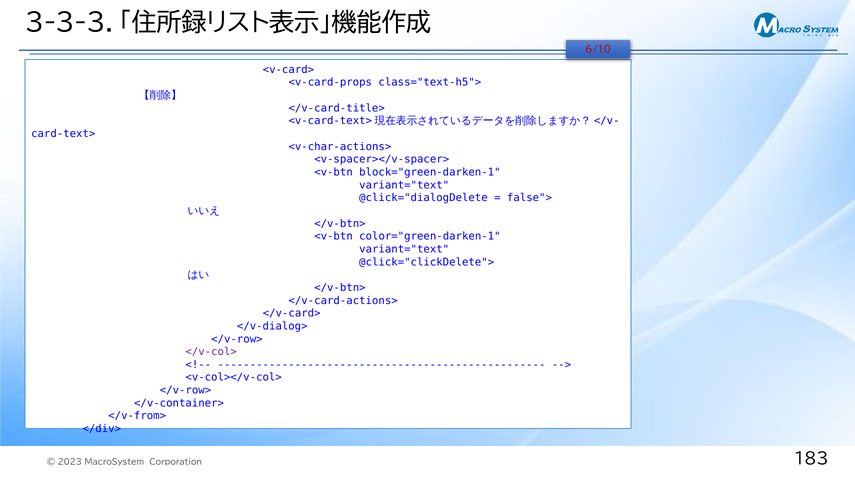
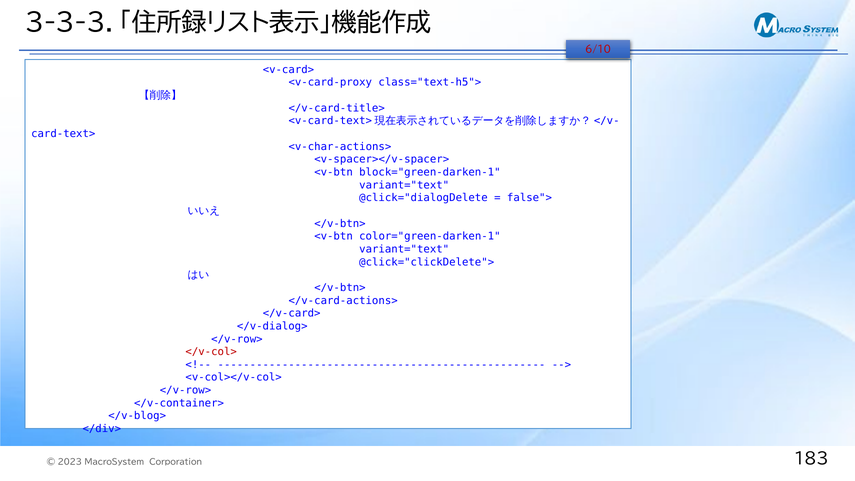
<v-card-props: <v-card-props -> <v-card-proxy
</v-col> colour: purple -> red
</v-from>: </v-from> -> </v-blog>
